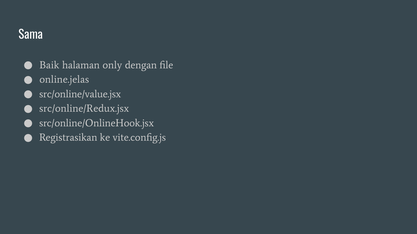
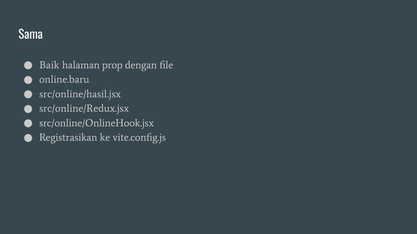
only: only -> prop
online.jelas: online.jelas -> online.baru
src/online/value.jsx: src/online/value.jsx -> src/online/hasil.jsx
